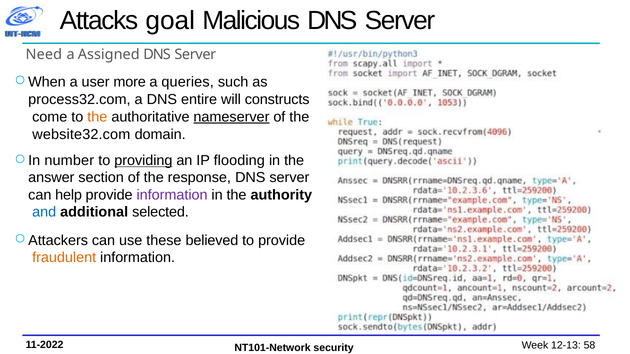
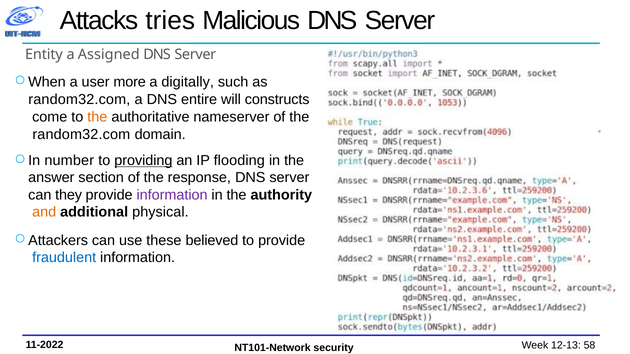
goal: goal -> tries
Need: Need -> Entity
queries: queries -> digitally
process32.com at (79, 99): process32.com -> random32.com
nameserver underline: present -> none
website32.com at (81, 134): website32.com -> random32.com
help: help -> they
and colour: blue -> orange
selected: selected -> physical
fraudulent colour: orange -> blue
